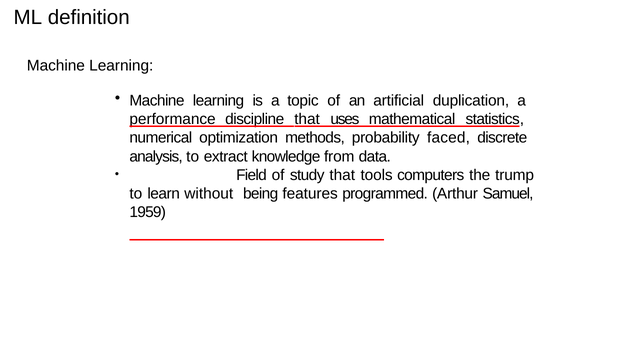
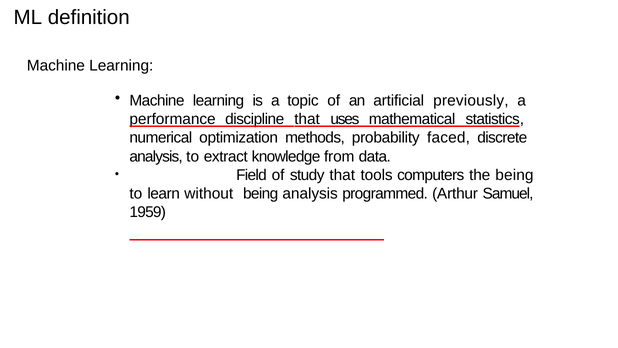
duplication: duplication -> previously
the trump: trump -> being
being features: features -> analysis
